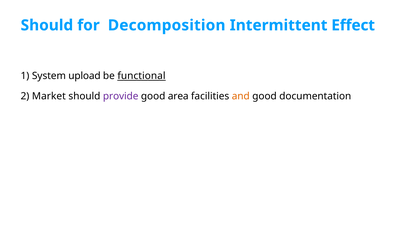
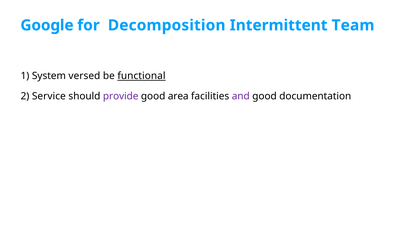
Should at (47, 25): Should -> Google
Effect: Effect -> Team
upload: upload -> versed
Market: Market -> Service
and colour: orange -> purple
